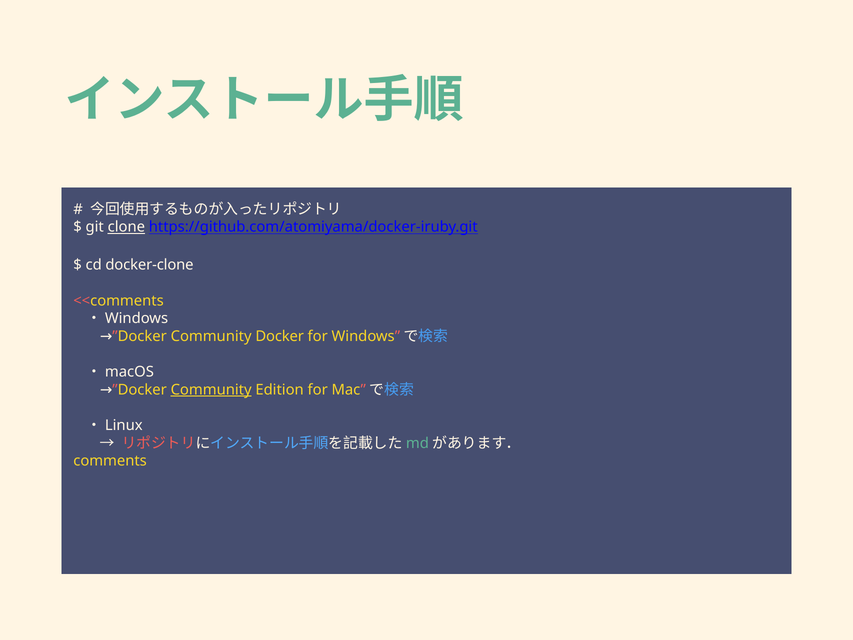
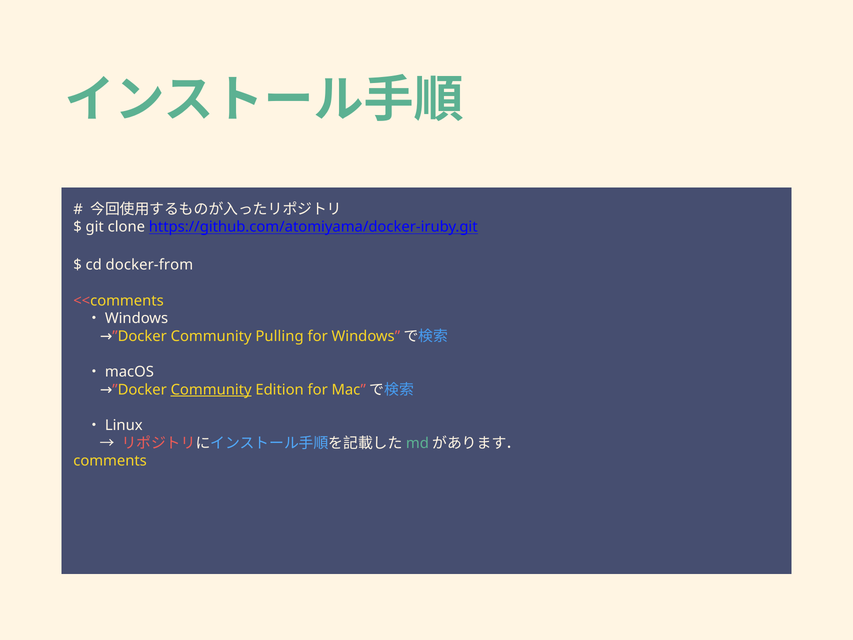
clone underline: present -> none
docker-clone: docker-clone -> docker-from
Docker: Docker -> Pulling
